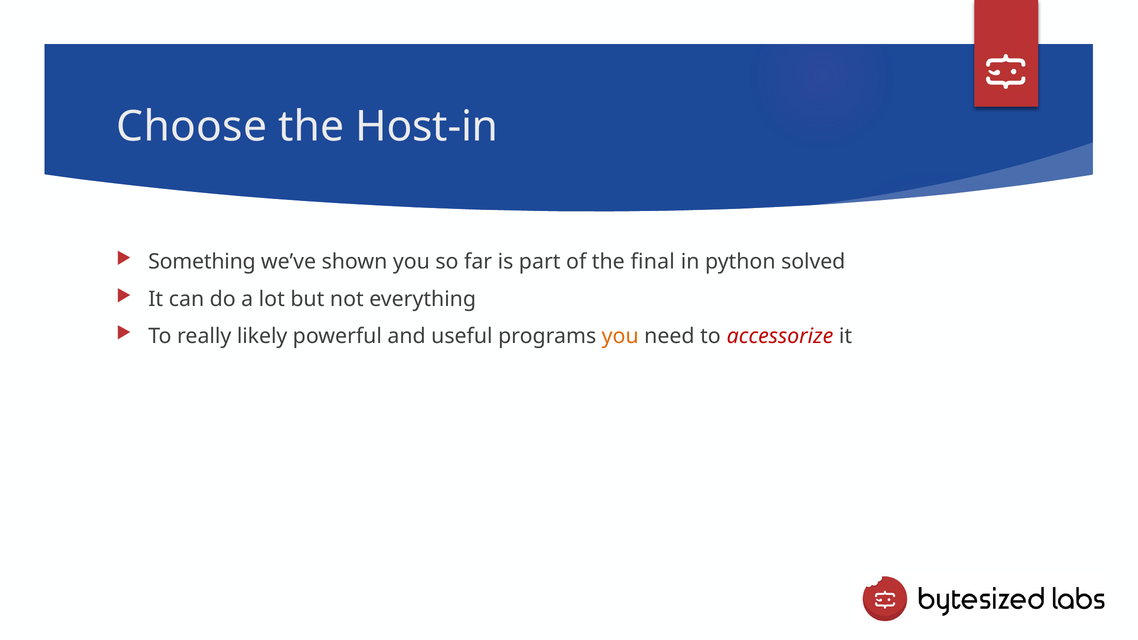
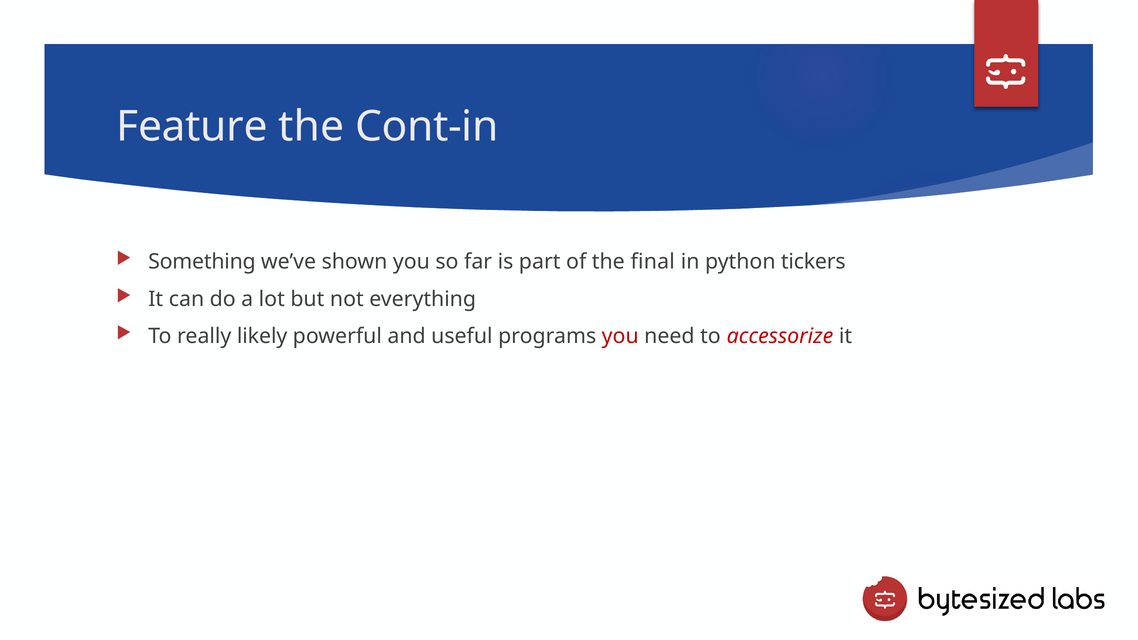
Choose: Choose -> Feature
Host-in: Host-in -> Cont-in
solved: solved -> tickers
you at (620, 337) colour: orange -> red
